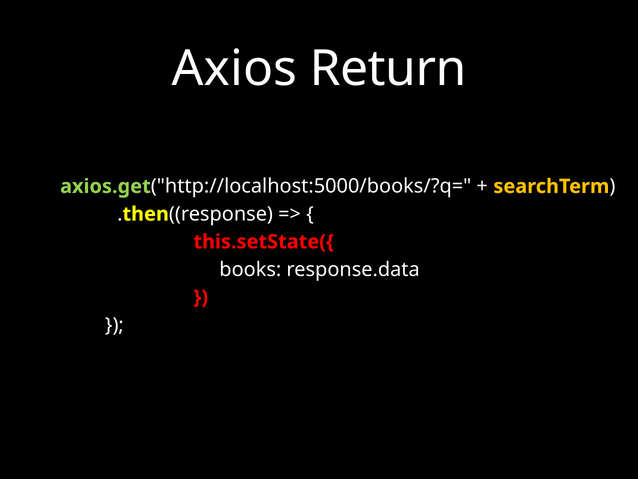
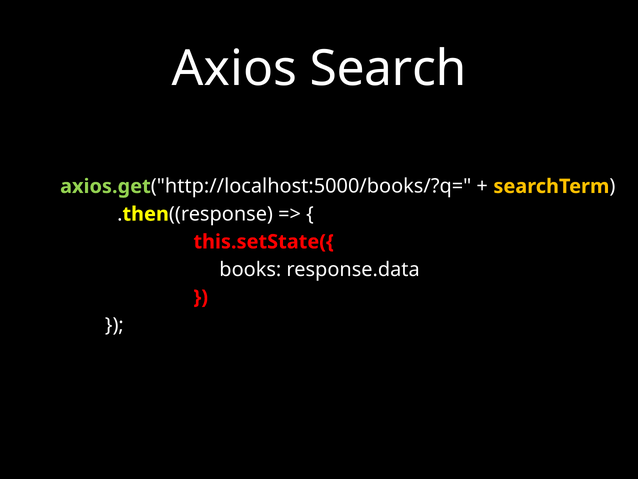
Return: Return -> Search
